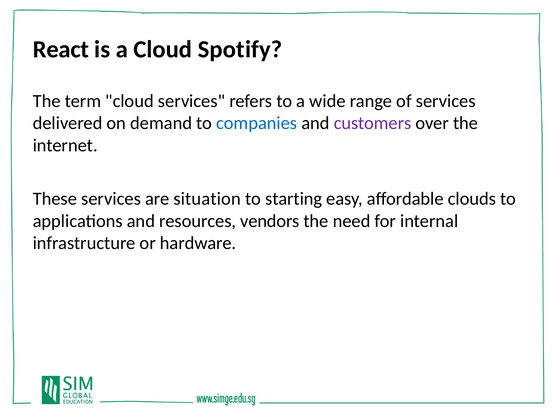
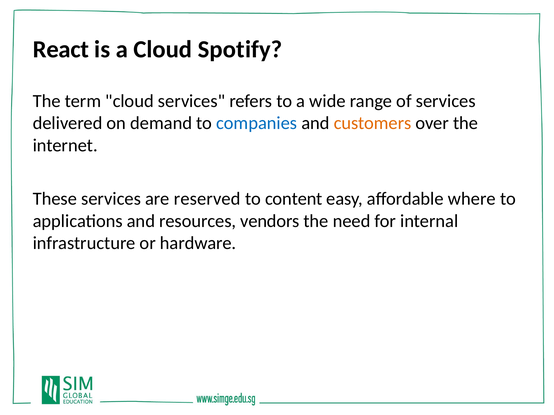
customers colour: purple -> orange
situation: situation -> reserved
starting: starting -> content
clouds: clouds -> where
